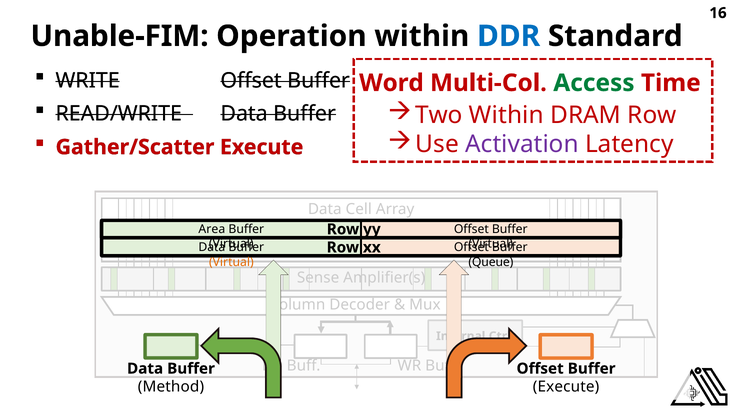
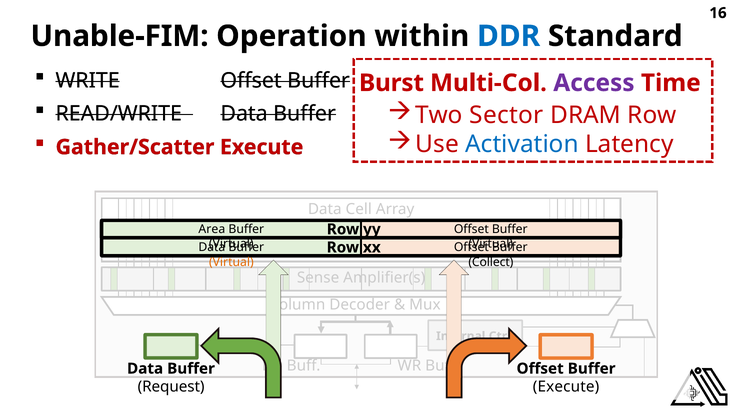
Word: Word -> Burst
Access colour: green -> purple
Two Within: Within -> Sector
Activation colour: purple -> blue
Queue: Queue -> Collect
Method: Method -> Request
